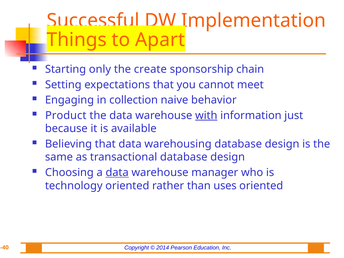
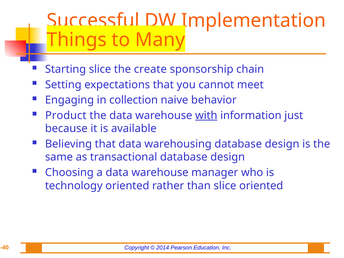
Apart: Apart -> Many
Starting only: only -> slice
data at (117, 172) underline: present -> none
than uses: uses -> slice
